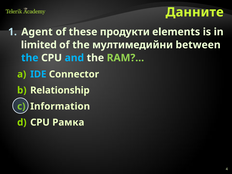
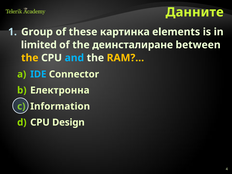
Agent: Agent -> Group
продукти: продукти -> картинка
мултимедийни: мултимедийни -> деинсталиране
the at (30, 58) colour: light blue -> yellow
RAM?… colour: light green -> yellow
Relationship: Relationship -> Електронна
Рамка: Рамка -> Design
